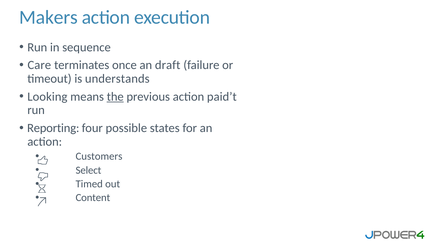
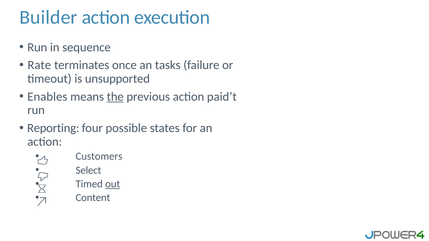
Makers: Makers -> Builder
Care: Care -> Rate
draft: draft -> tasks
understands: understands -> unsupported
Looking: Looking -> Enables
out underline: none -> present
